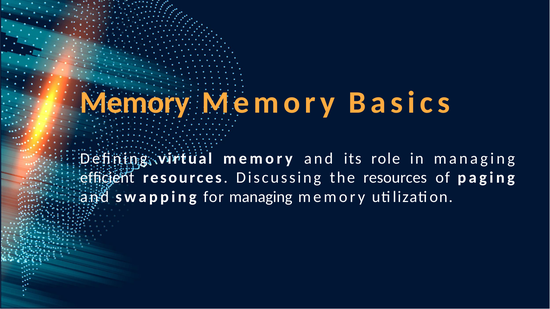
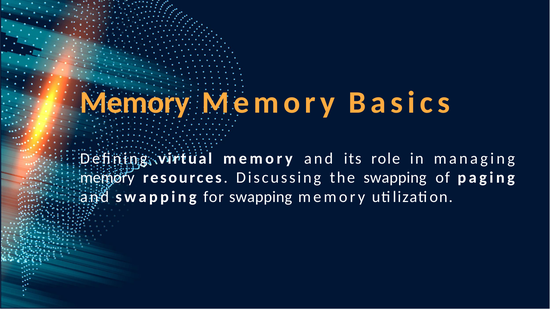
efﬁcient at (107, 178): efﬁcient -> memory
the resources: resources -> swapping
for managing: managing -> swapping
